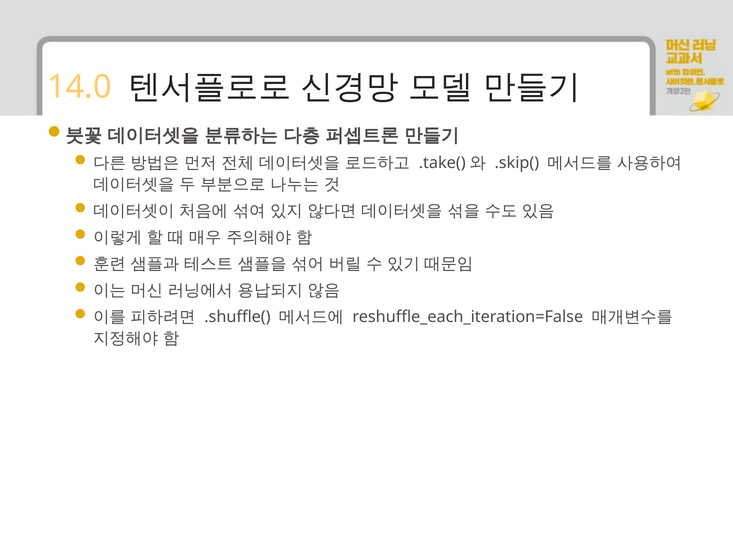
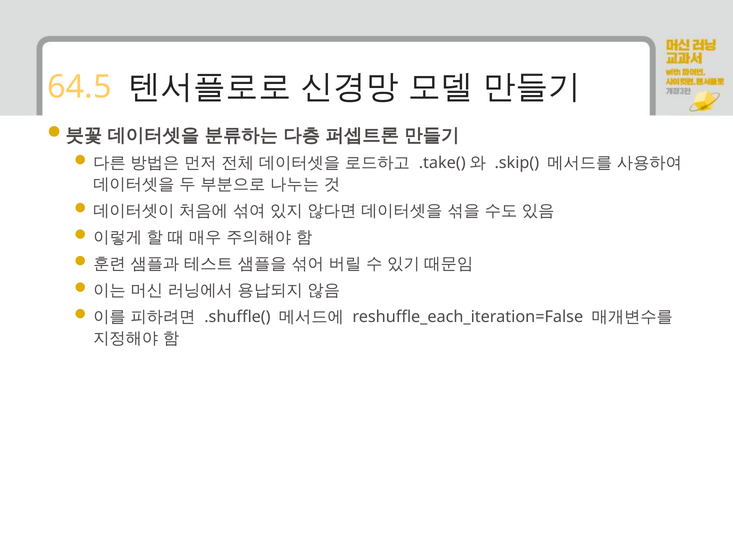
14.0: 14.0 -> 64.5
